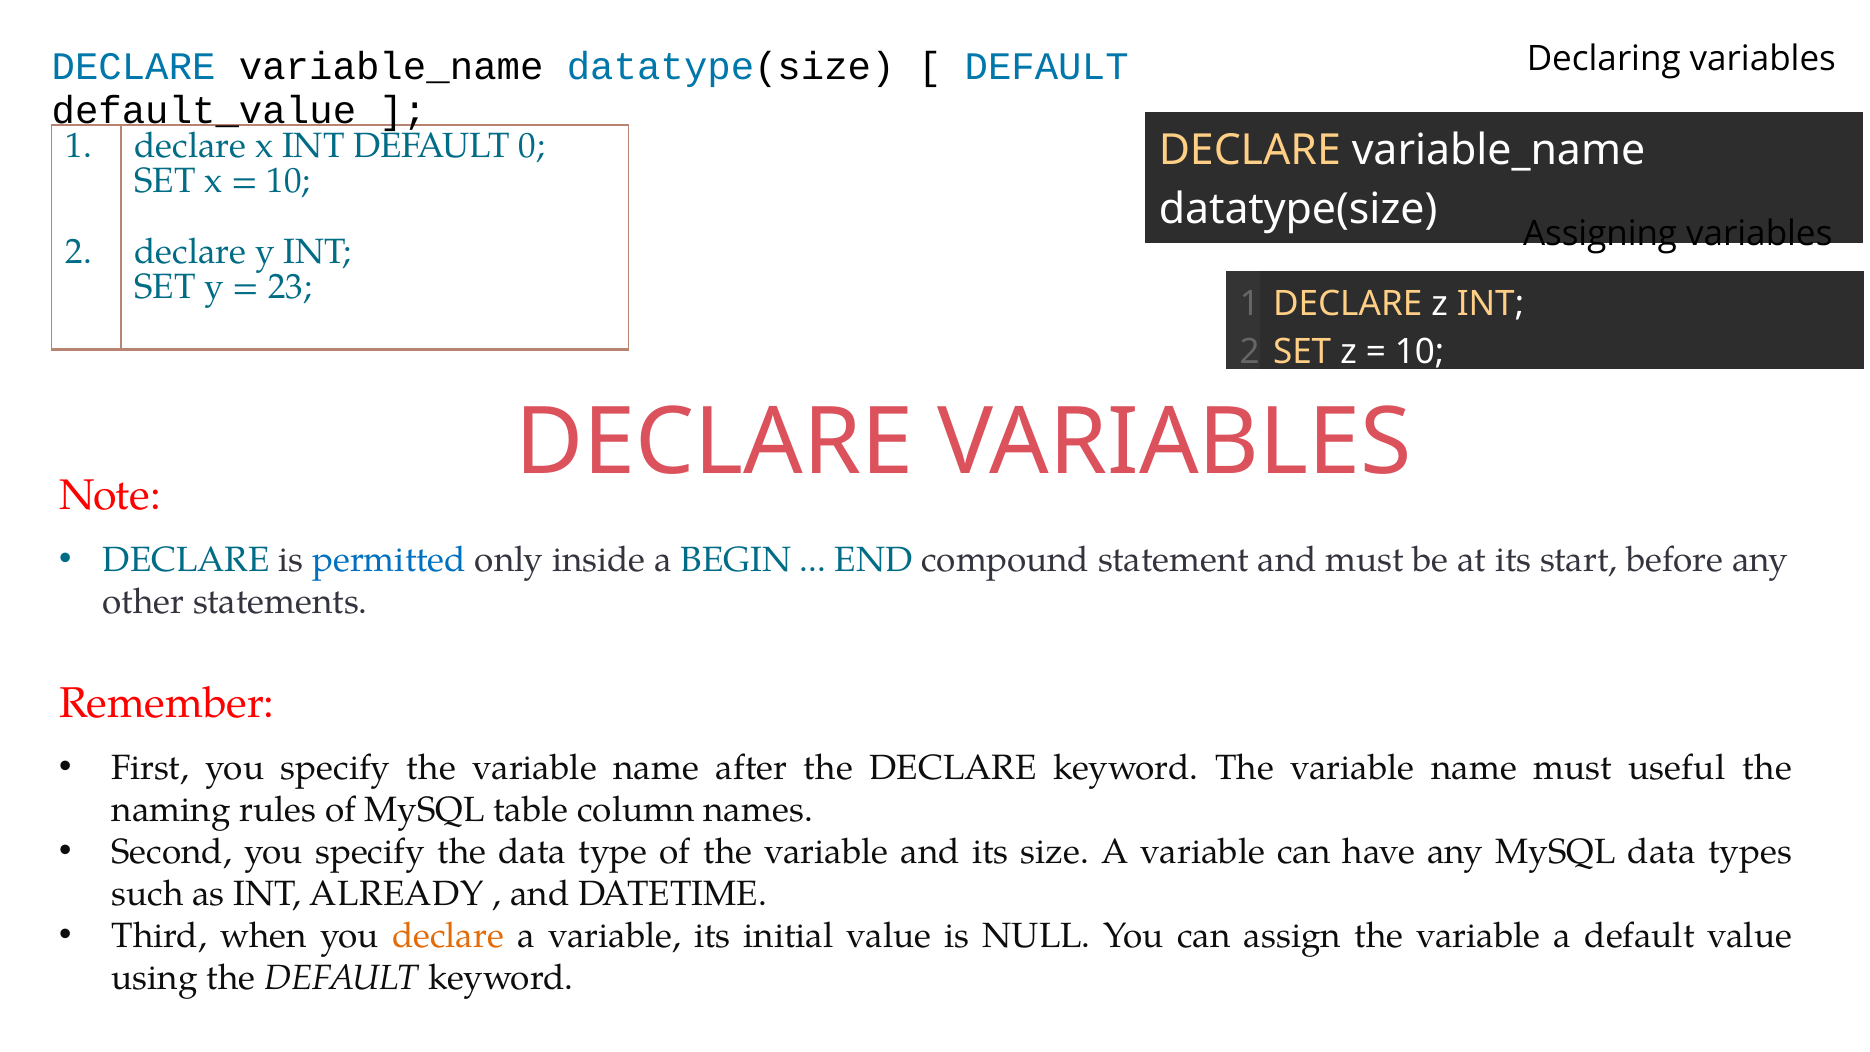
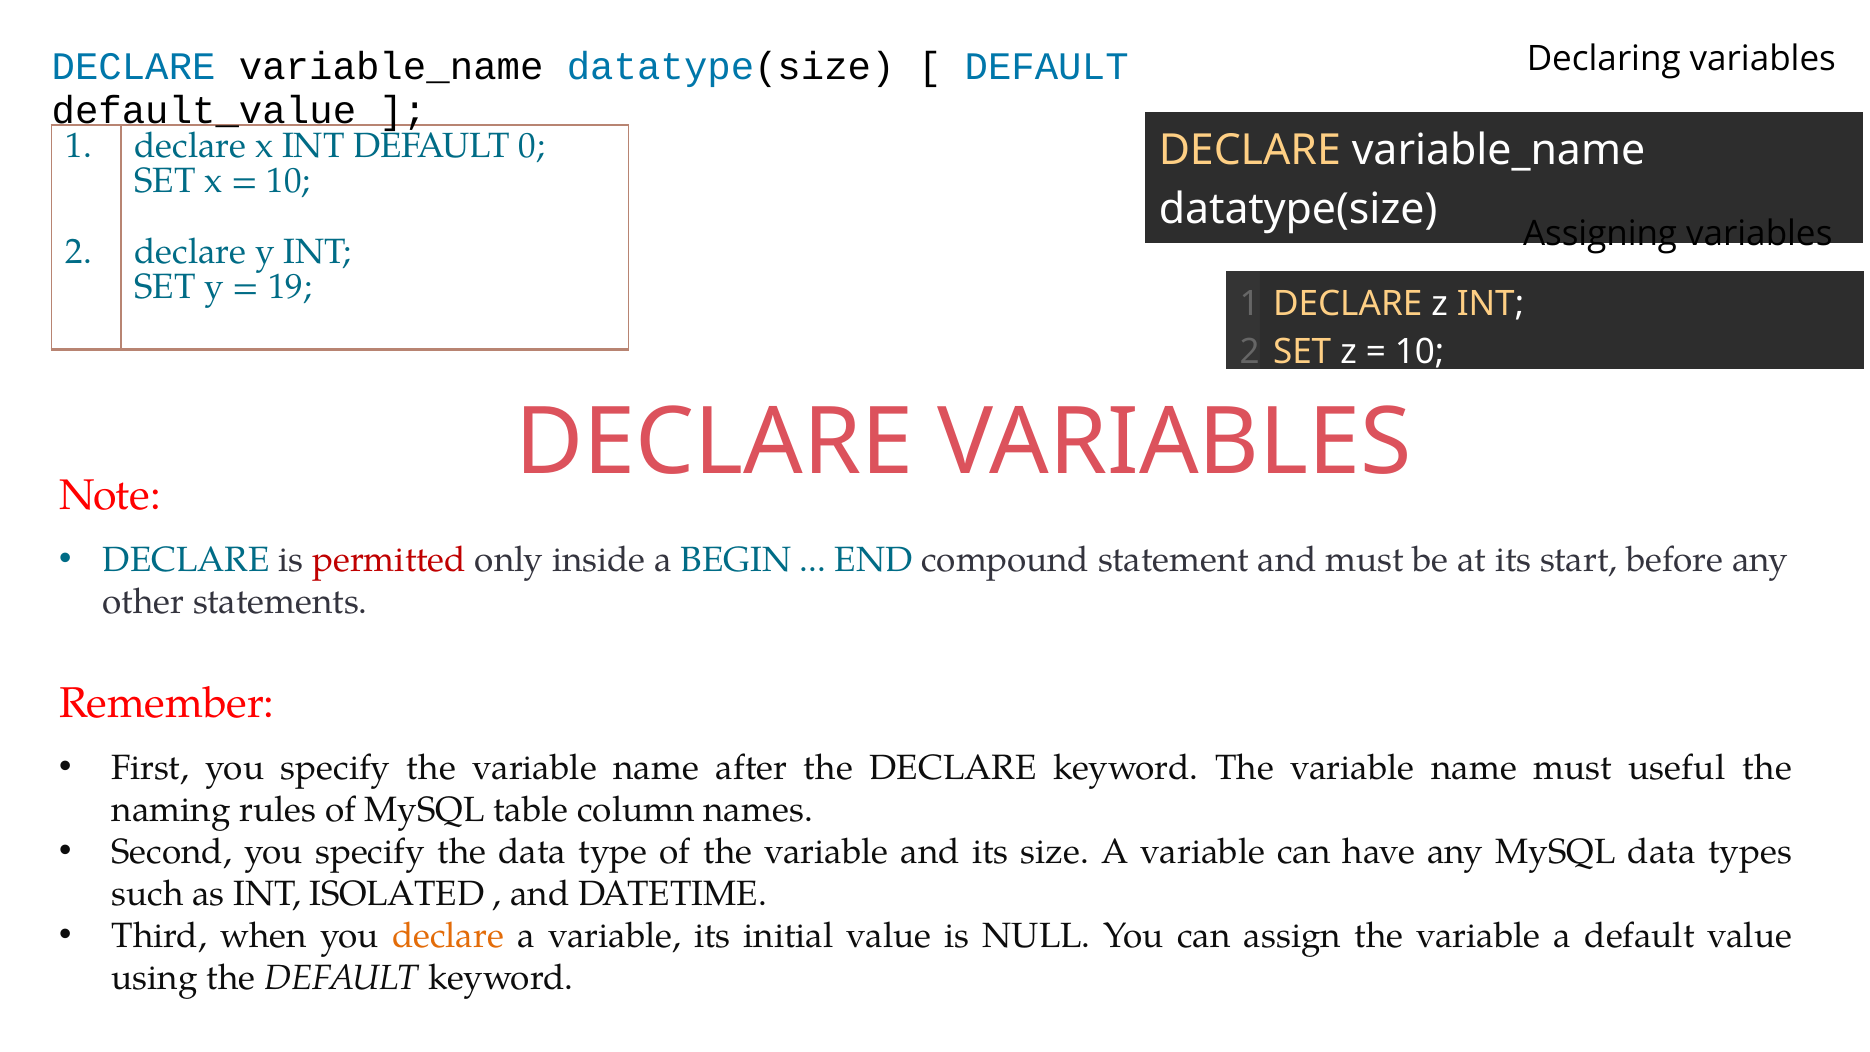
23: 23 -> 19
permitted colour: blue -> red
ALREADY: ALREADY -> ISOLATED
